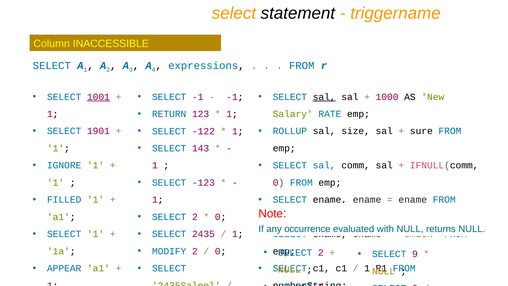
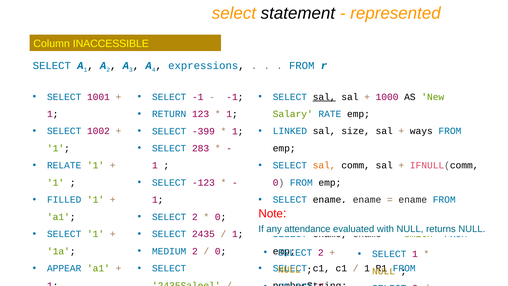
triggername: triggername -> represented
1001 underline: present -> none
1901: 1901 -> 1002
ROLLUP: ROLLUP -> LINKED
sure: sure -> ways
-122: -122 -> -399
143: 143 -> 283
IGNORE: IGNORE -> RELATE
sal at (324, 165) colour: blue -> orange
occurrence: occurrence -> attendance
MODIFY: MODIFY -> MEDIUM
9 at (415, 254): 9 -> 1
